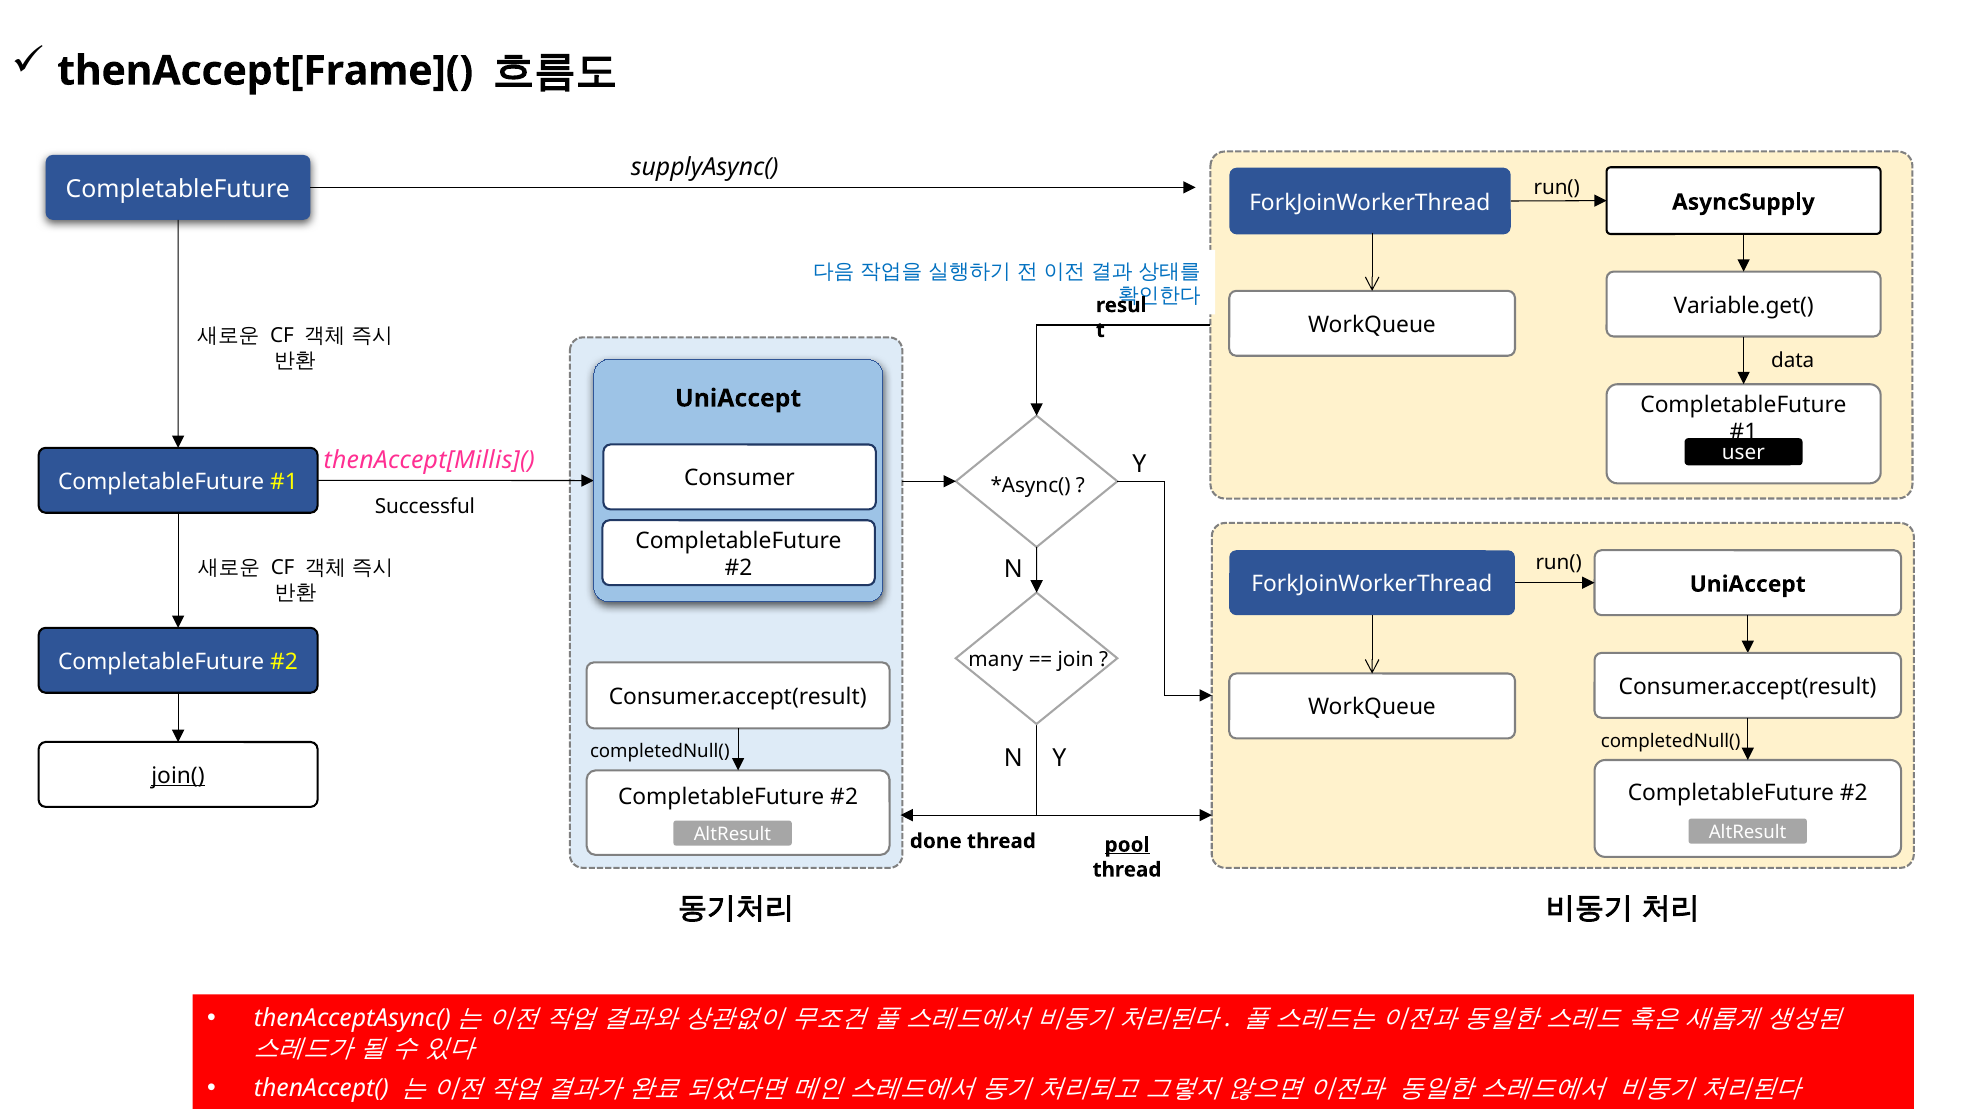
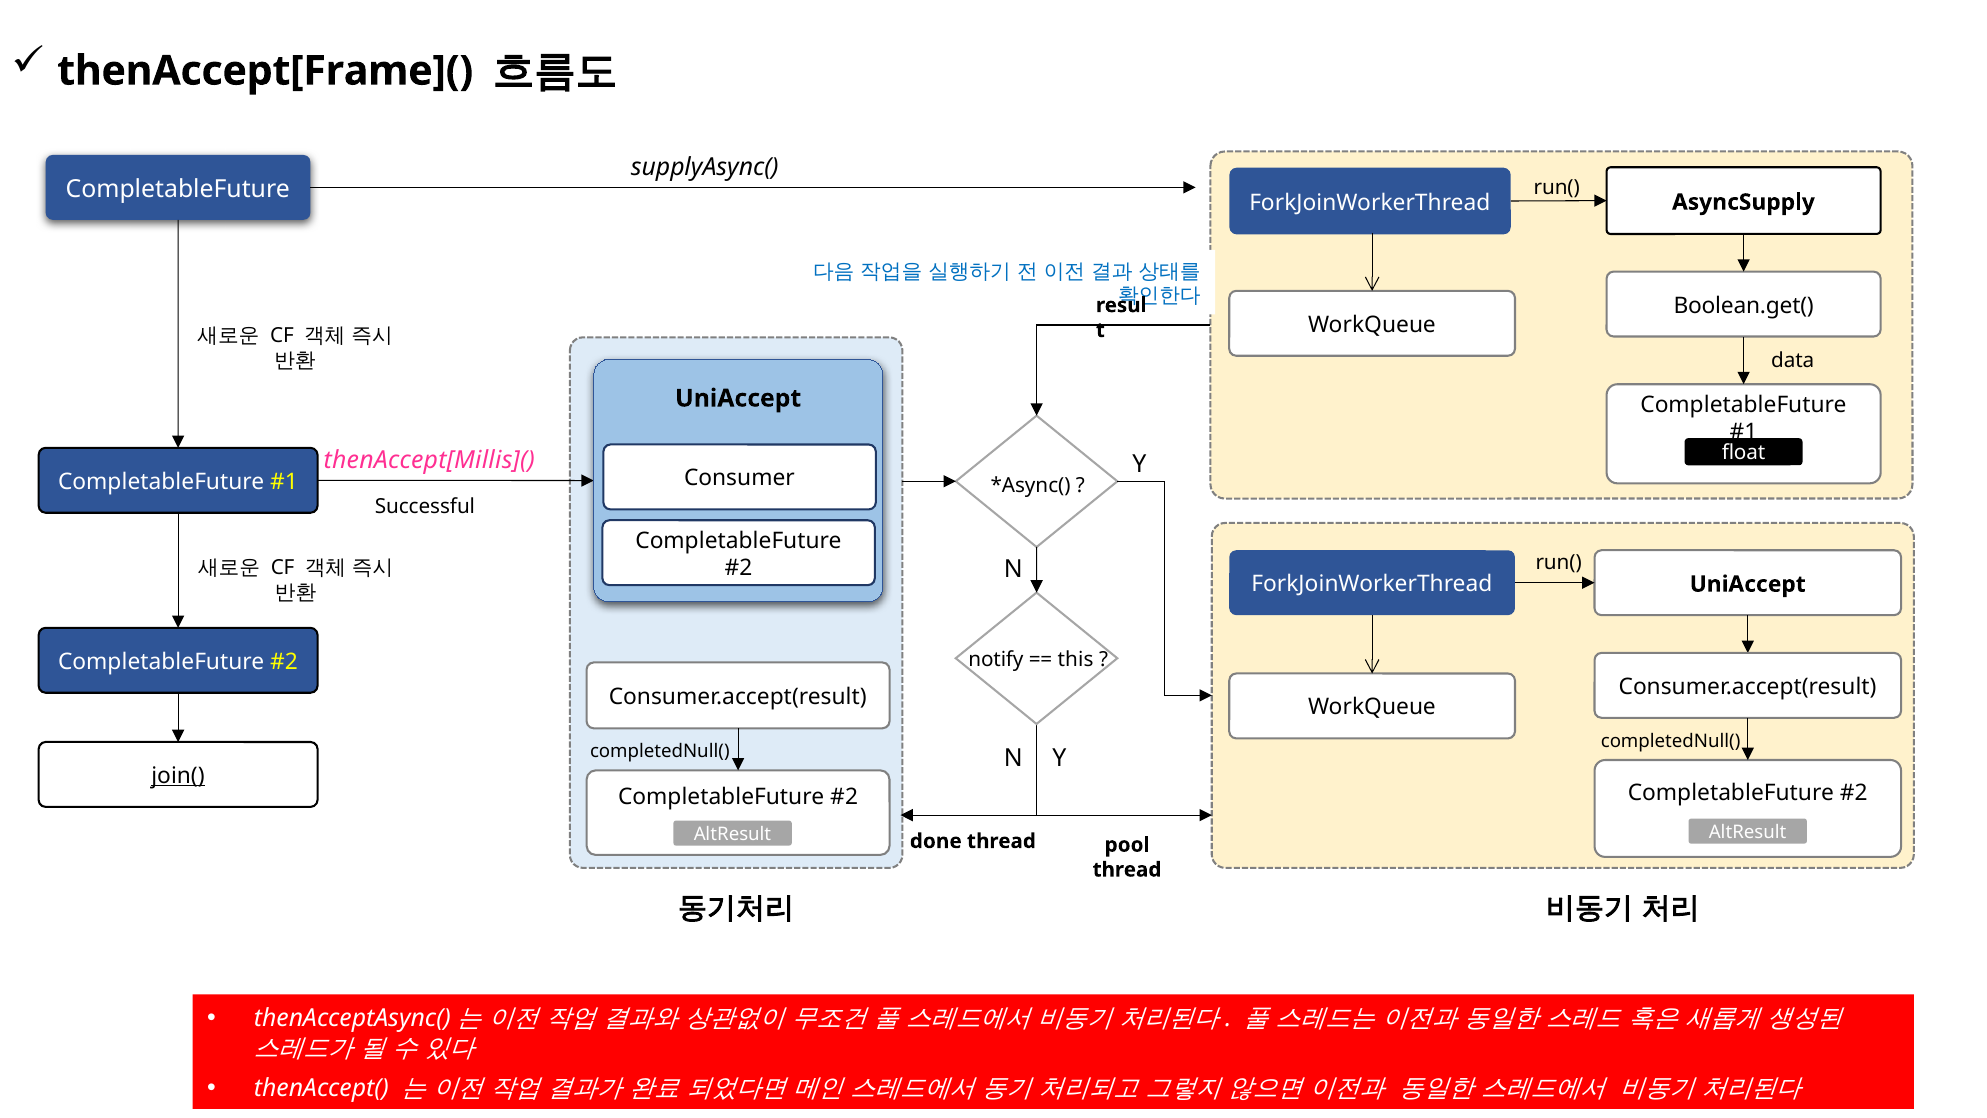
Variable.get(: Variable.get( -> Boolean.get(
user: user -> float
many: many -> notify
join: join -> this
pool underline: present -> none
